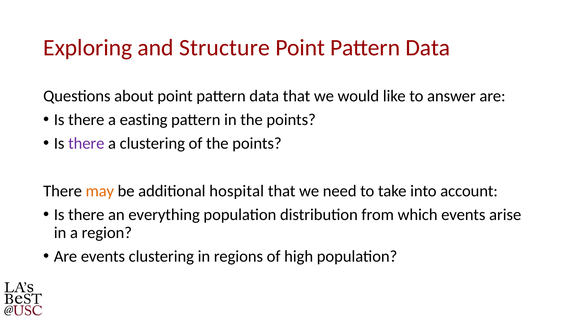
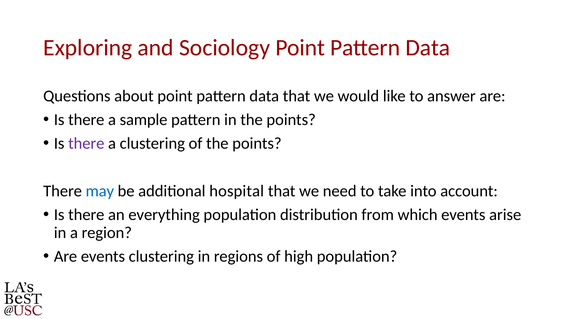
Structure: Structure -> Sociology
easting: easting -> sample
may colour: orange -> blue
